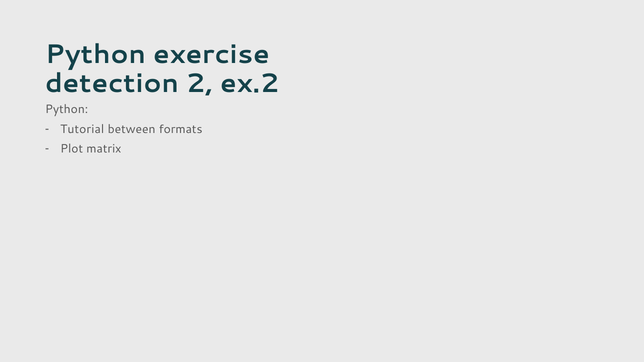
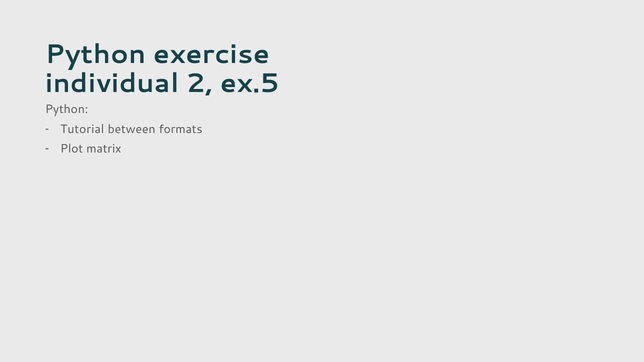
detection: detection -> individual
ex.2: ex.2 -> ex.5
